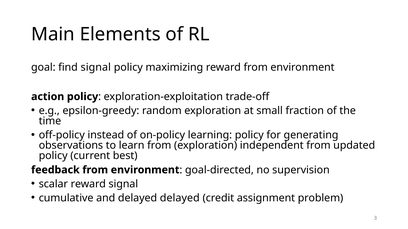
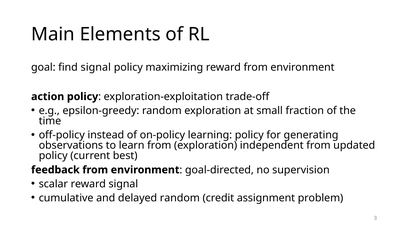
delayed delayed: delayed -> random
